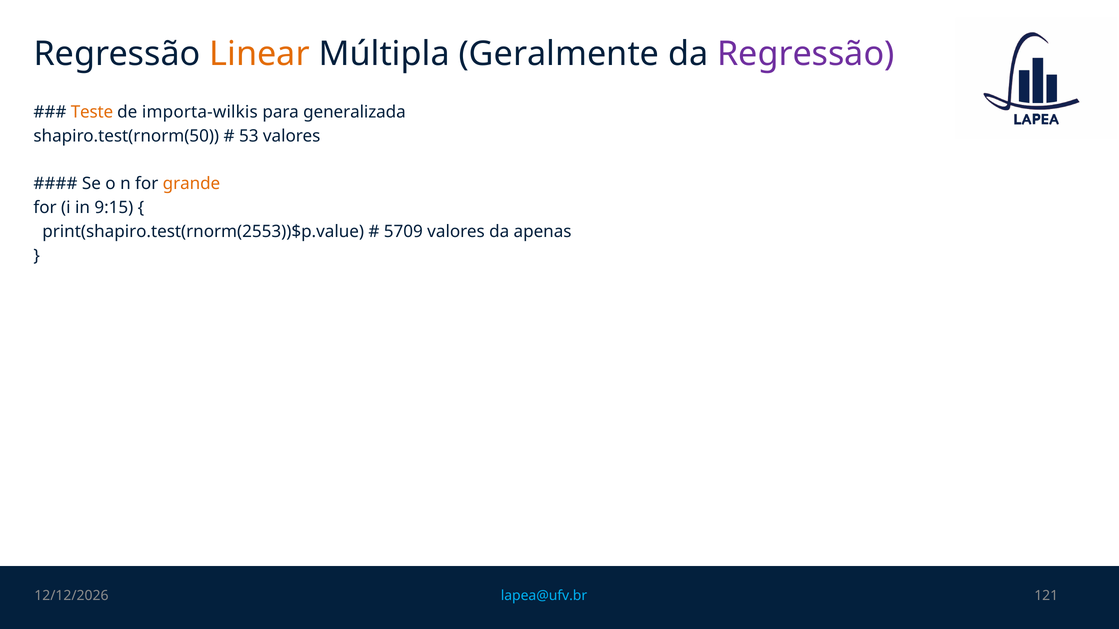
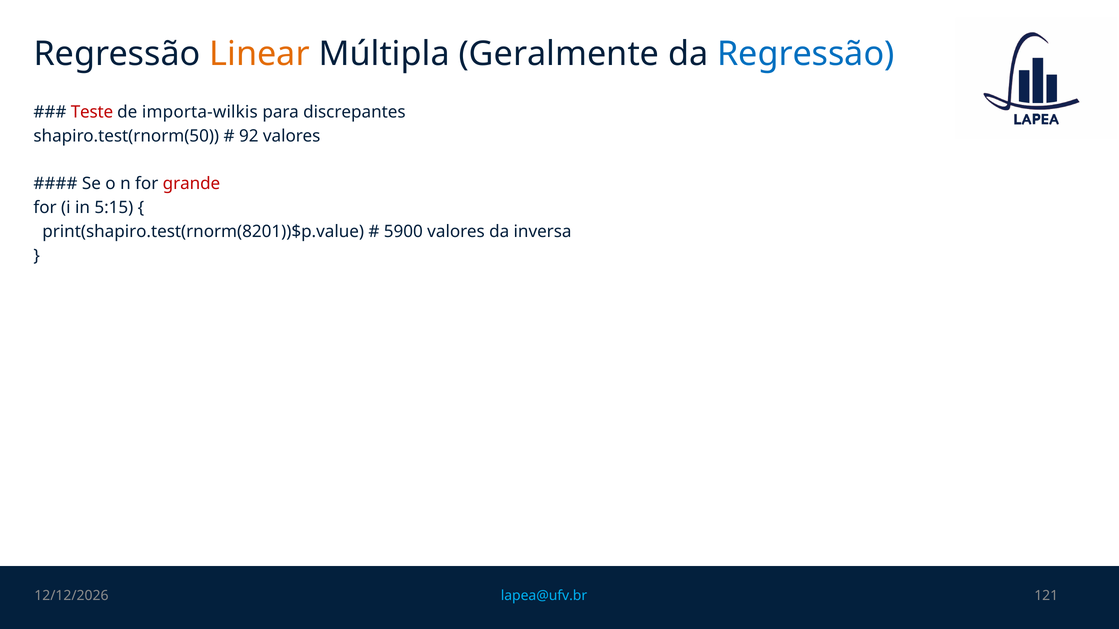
Regressão at (806, 54) colour: purple -> blue
Teste colour: orange -> red
generalizada: generalizada -> discrepantes
53: 53 -> 92
grande colour: orange -> red
9:15: 9:15 -> 5:15
print(shapiro.test(rnorm(2553))$p.value: print(shapiro.test(rnorm(2553))$p.value -> print(shapiro.test(rnorm(8201))$p.value
5709: 5709 -> 5900
apenas: apenas -> inversa
